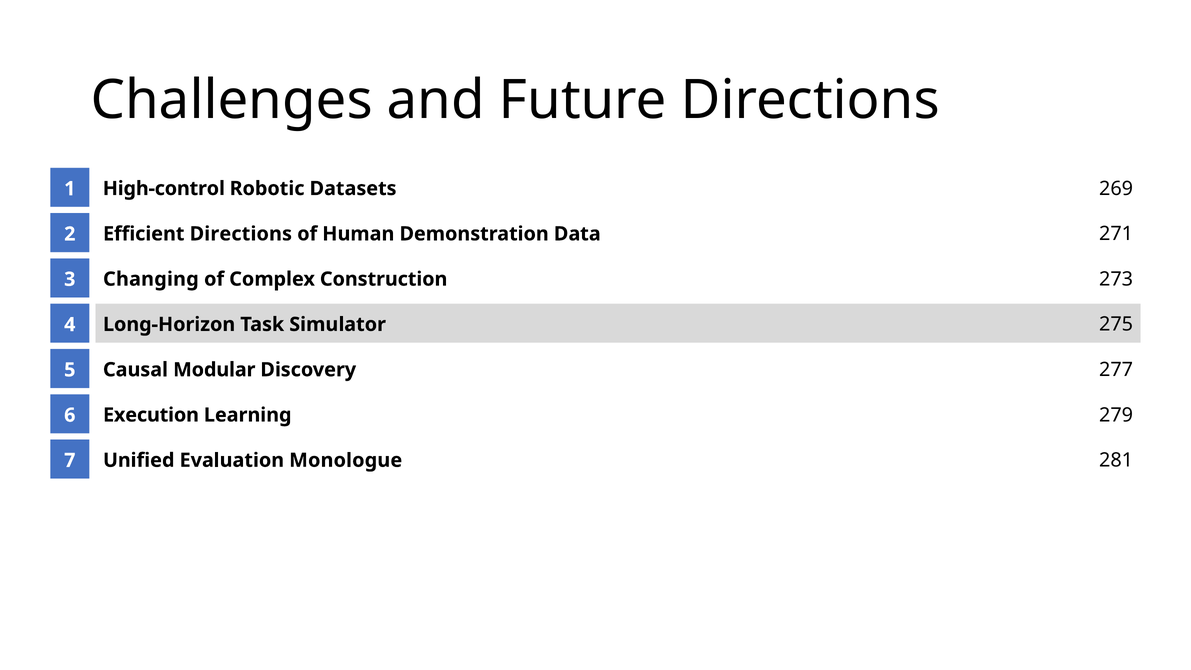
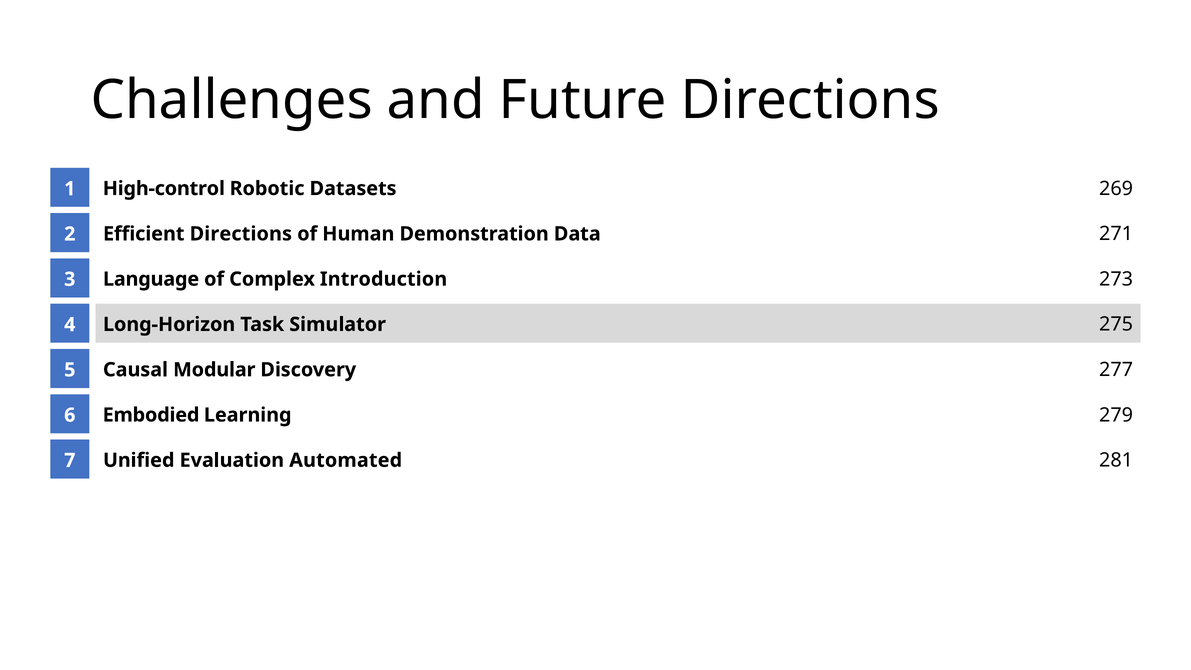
Changing: Changing -> Language
Construction: Construction -> Introduction
Execution: Execution -> Embodied
Monologue: Monologue -> Automated
